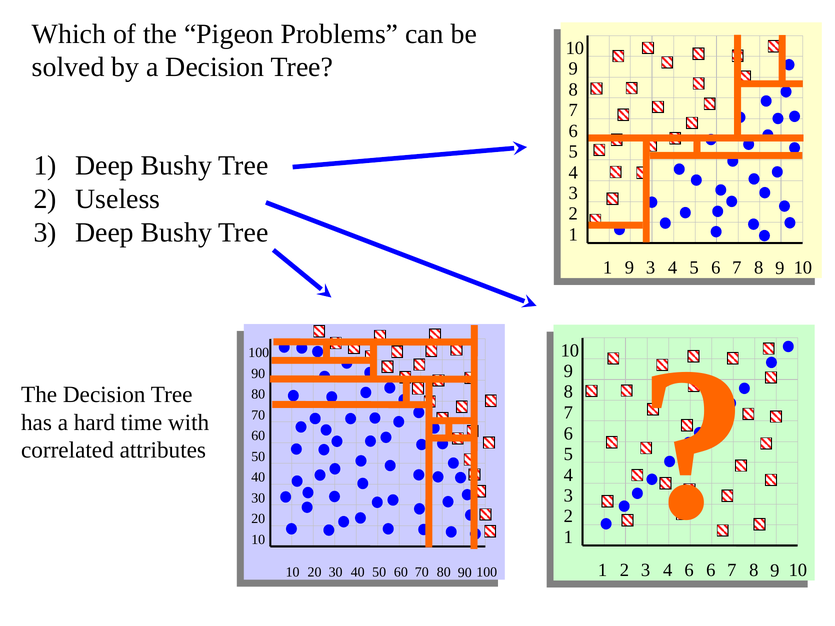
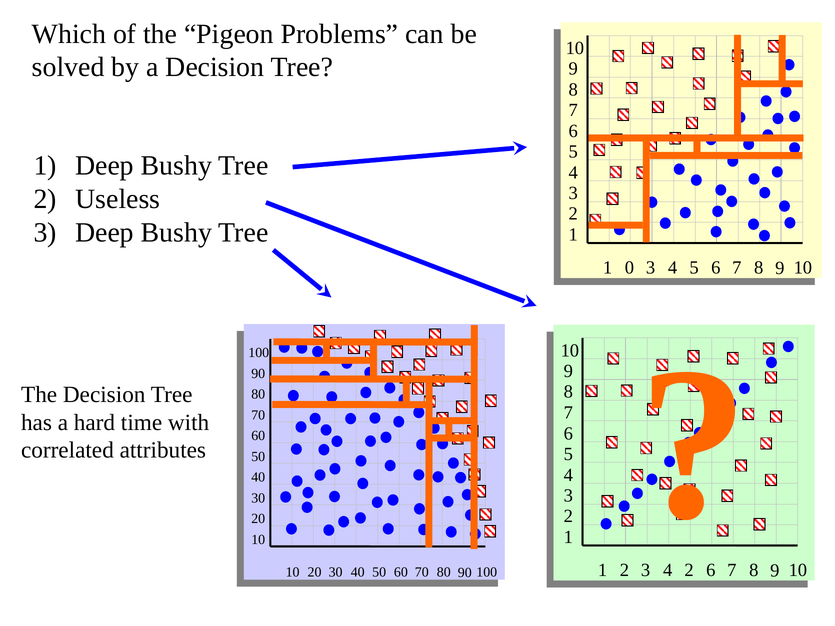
1 9: 9 -> 0
4 6: 6 -> 2
